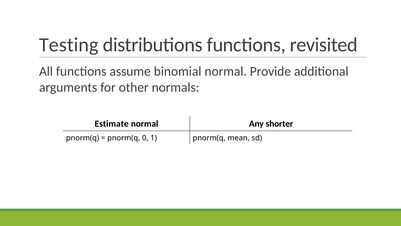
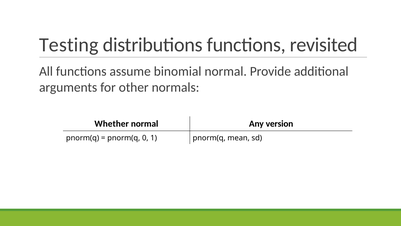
Estimate: Estimate -> Whether
shorter: shorter -> version
